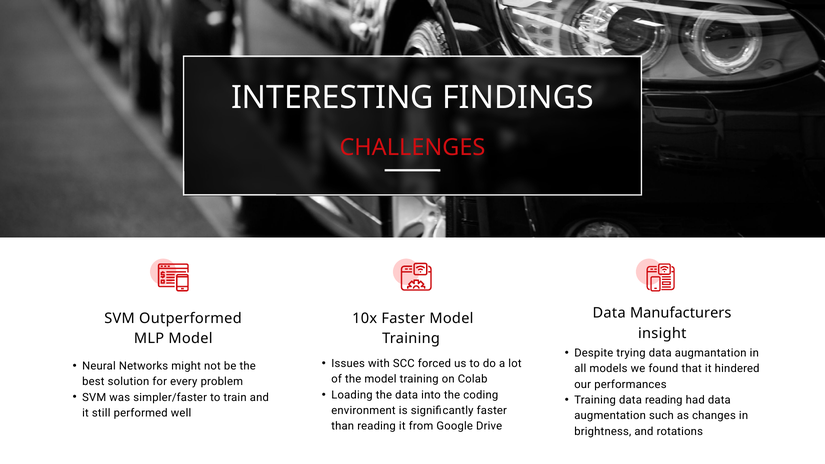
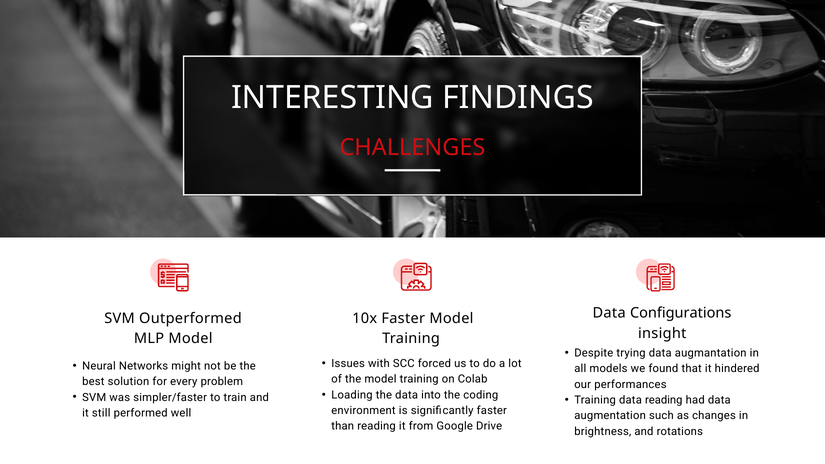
Manufacturers: Manufacturers -> Configurations
